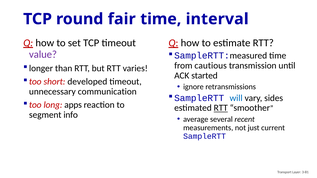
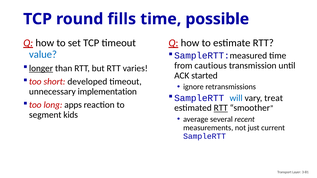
fair: fair -> fills
interval: interval -> possible
value colour: purple -> blue
longer underline: none -> present
communication: communication -> implementation
sides: sides -> treat
info: info -> kids
